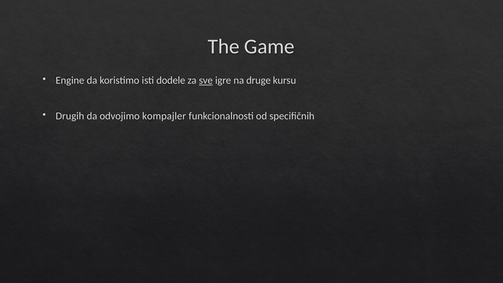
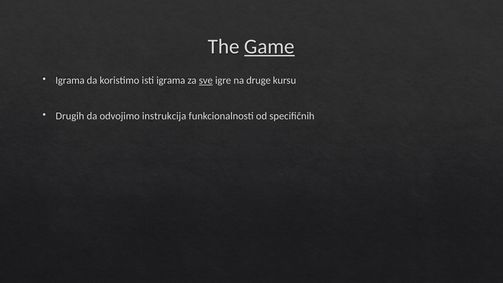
Game underline: none -> present
Engine at (70, 80): Engine -> Igrama
isti dodele: dodele -> igrama
kompajler: kompajler -> instrukcija
